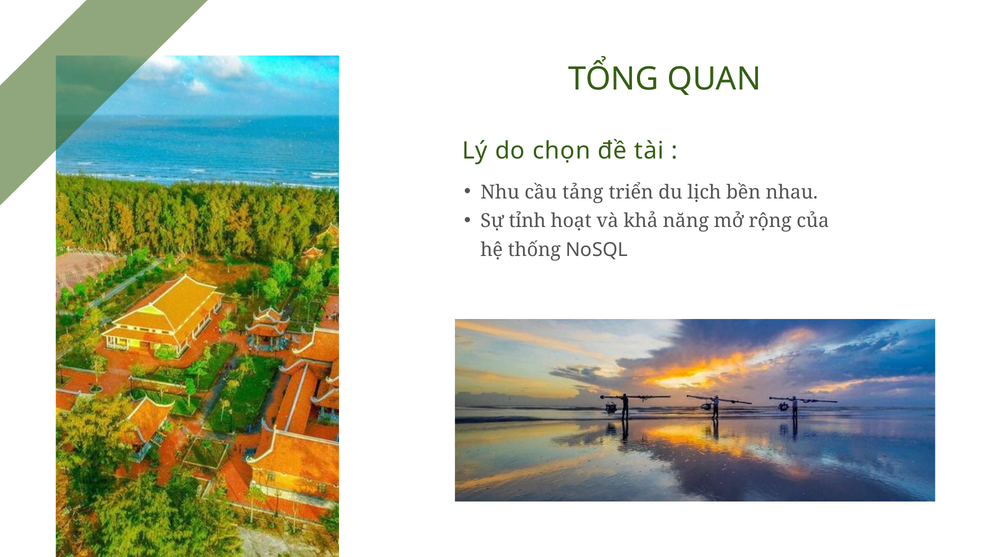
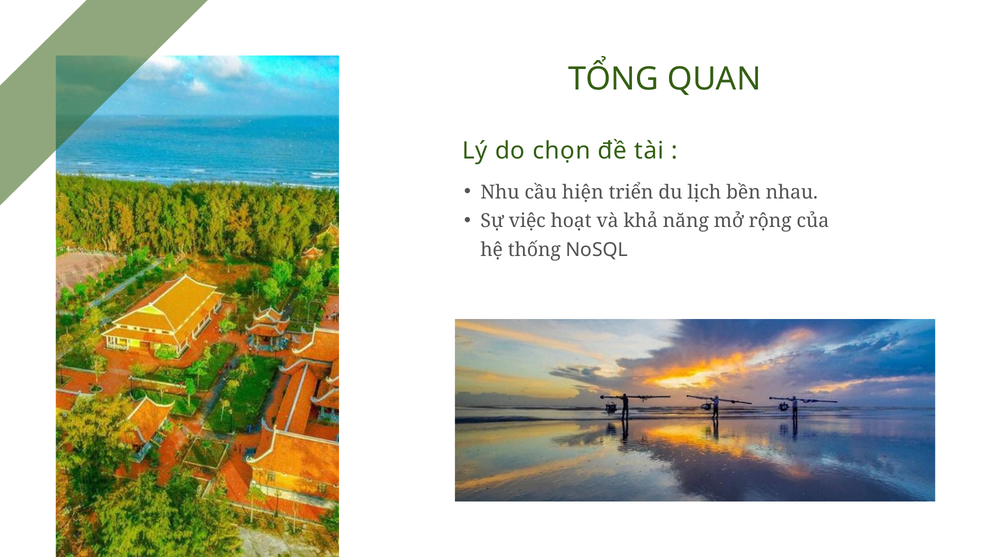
tảng: tảng -> hiện
tỉnh: tỉnh -> việc
